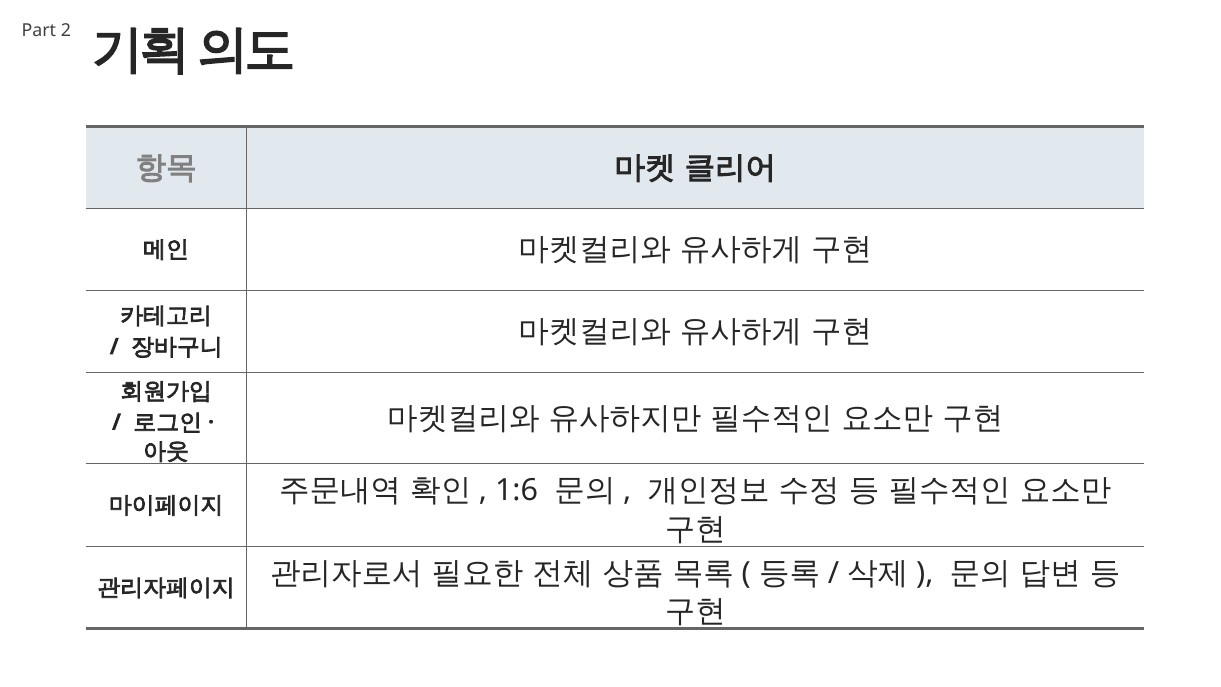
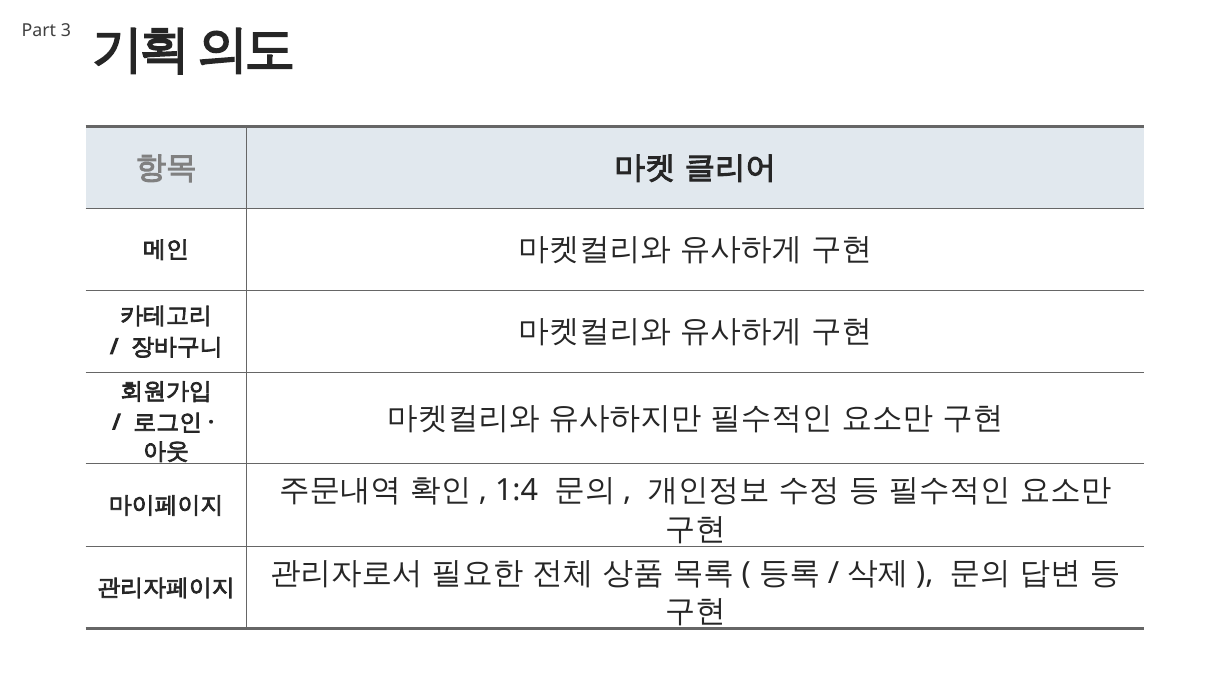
2: 2 -> 3
1:6: 1:6 -> 1:4
